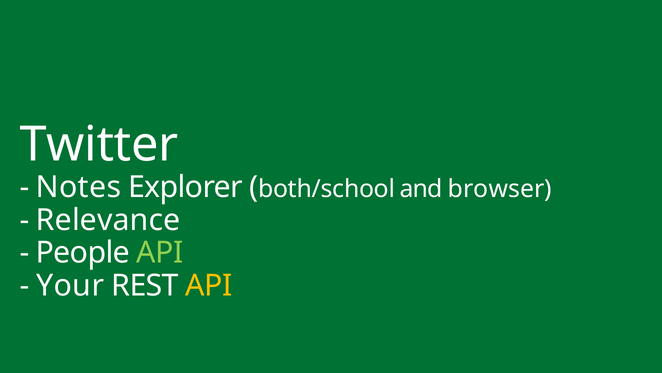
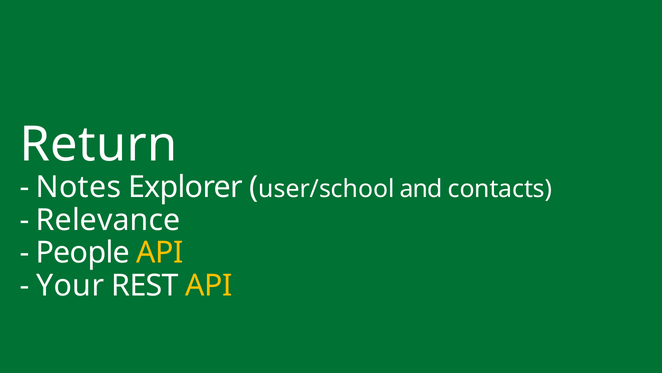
Twitter: Twitter -> Return
both/school: both/school -> user/school
browser: browser -> contacts
API at (160, 253) colour: light green -> yellow
